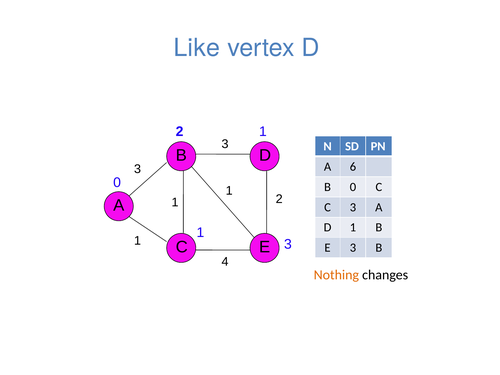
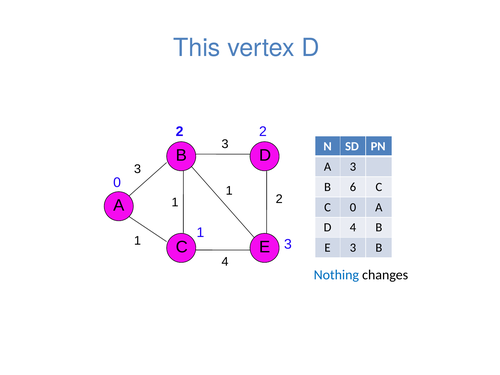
Like: Like -> This
1 at (263, 132): 1 -> 2
A 6: 6 -> 3
B 0: 0 -> 6
C 3: 3 -> 0
1 at (353, 228): 1 -> 4
Nothing colour: orange -> blue
